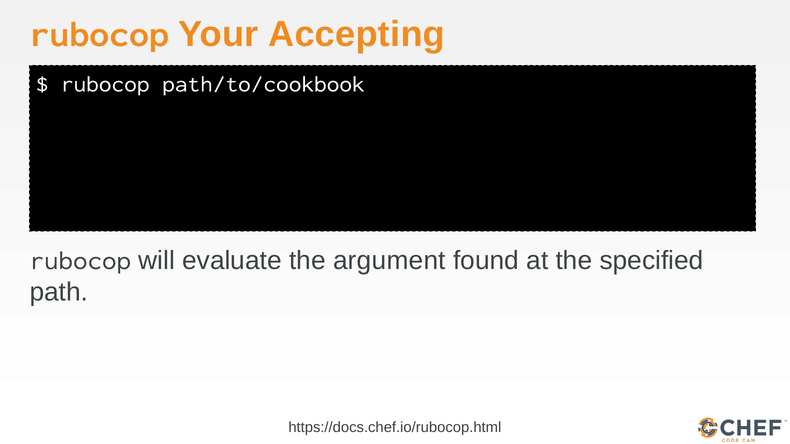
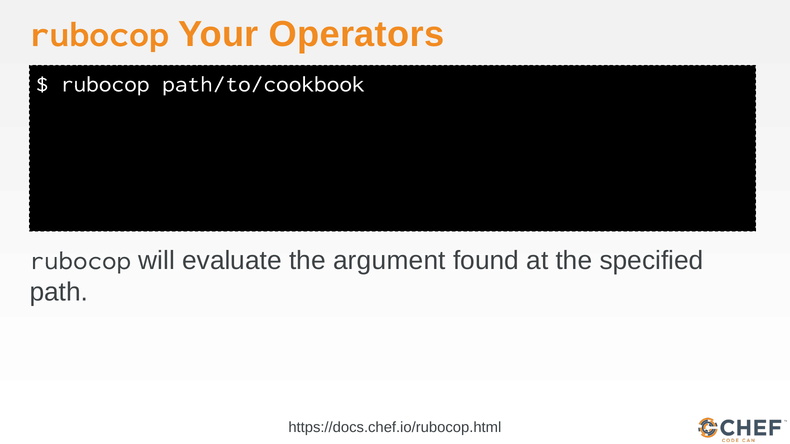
Accepting: Accepting -> Operators
